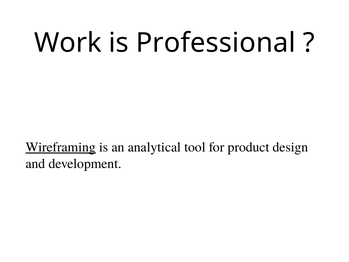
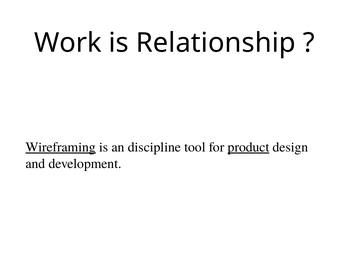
Professional: Professional -> Relationship
analytical: analytical -> discipline
product underline: none -> present
